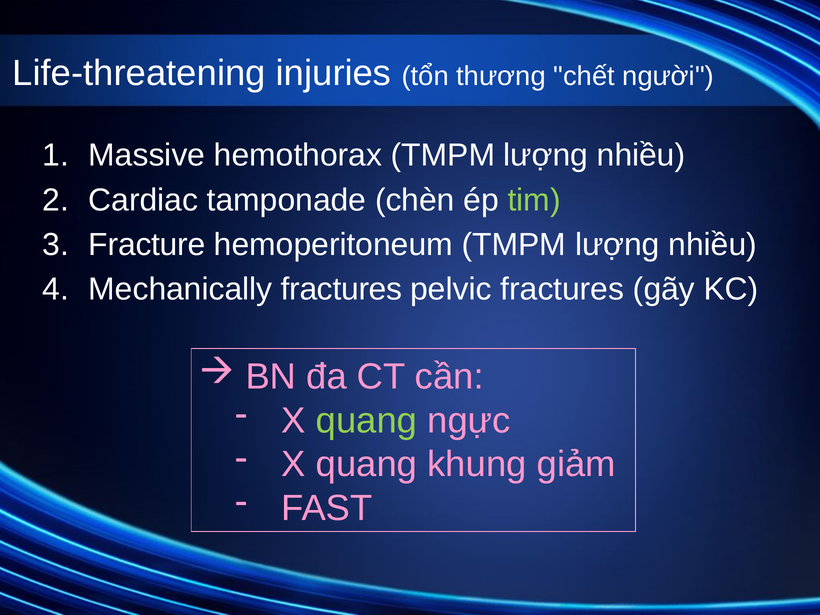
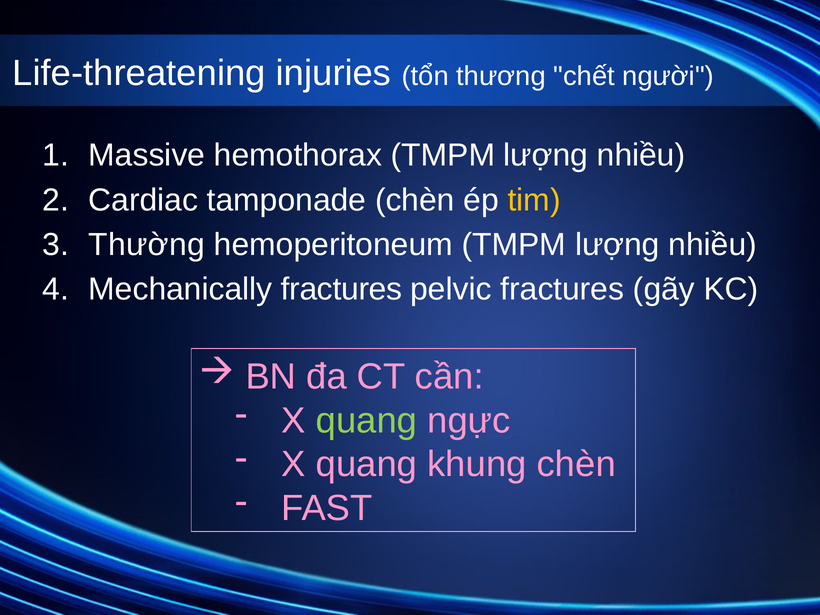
tim colour: light green -> yellow
Fracture: Fracture -> Thường
khung giảm: giảm -> chèn
